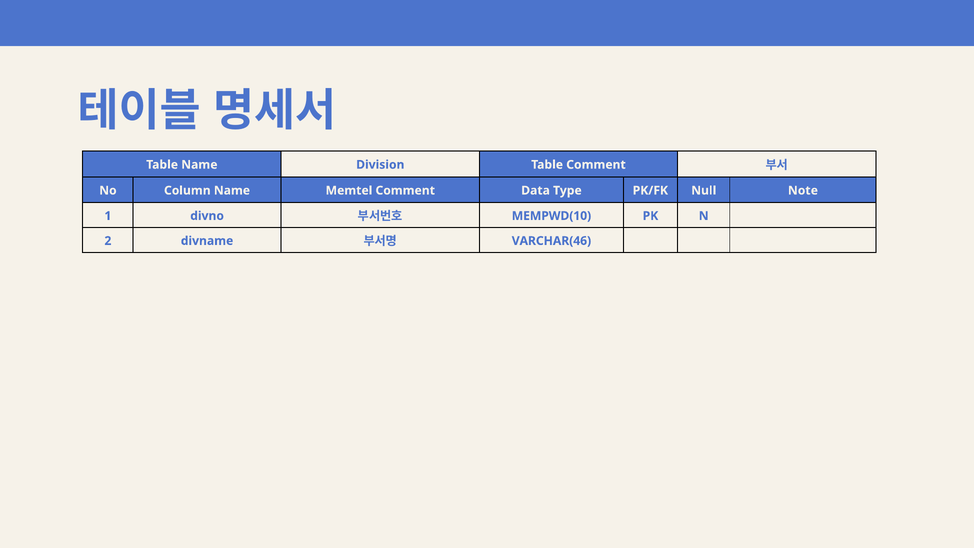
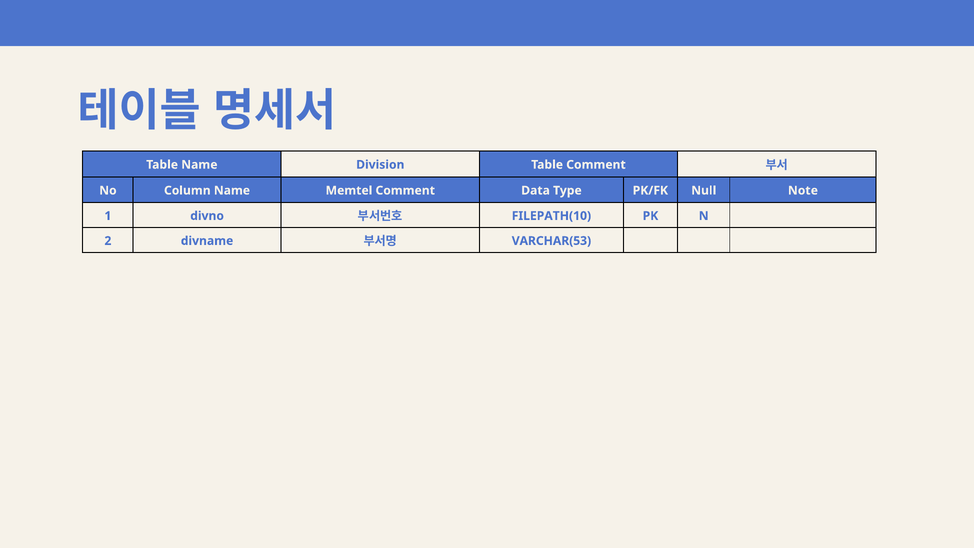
MEMPWD(10: MEMPWD(10 -> FILEPATH(10
VARCHAR(46: VARCHAR(46 -> VARCHAR(53
